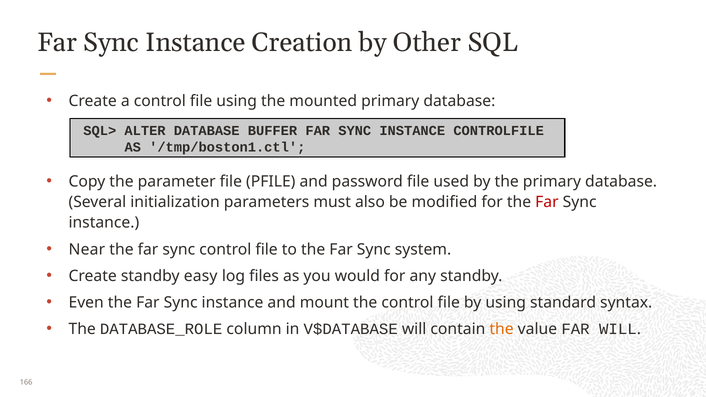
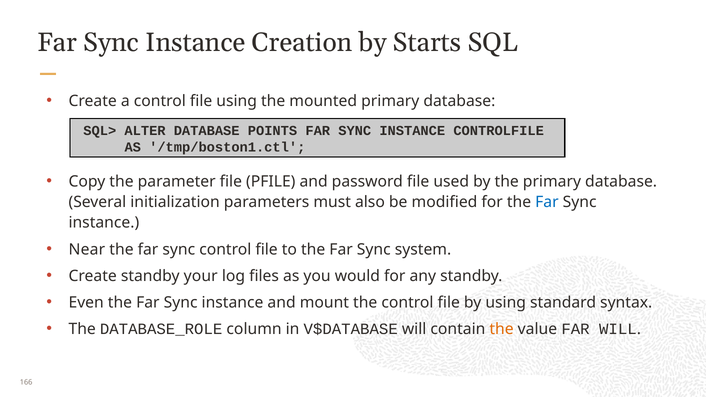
Other: Other -> Starts
BUFFER: BUFFER -> POINTS
Far at (547, 202) colour: red -> blue
easy: easy -> your
